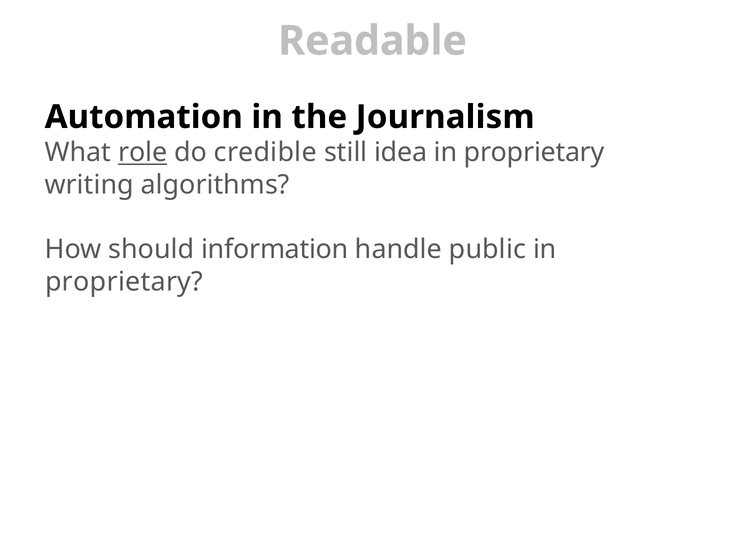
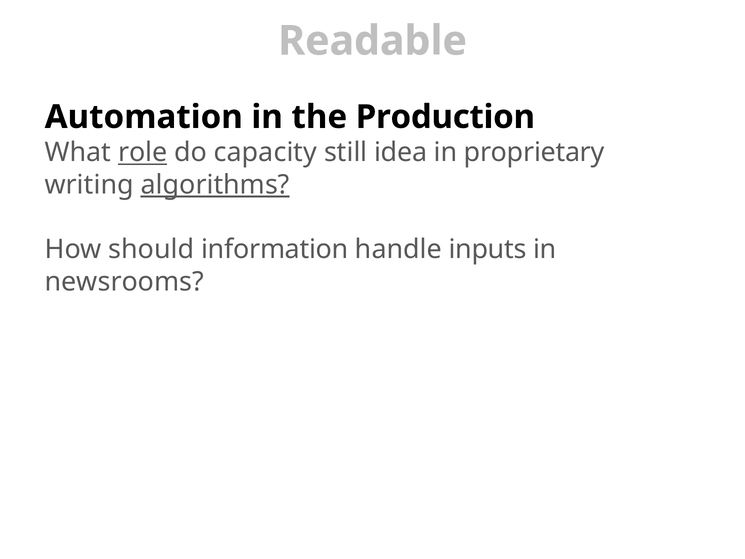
Journalism: Journalism -> Production
credible: credible -> capacity
algorithms underline: none -> present
public: public -> inputs
proprietary at (124, 282): proprietary -> newsrooms
